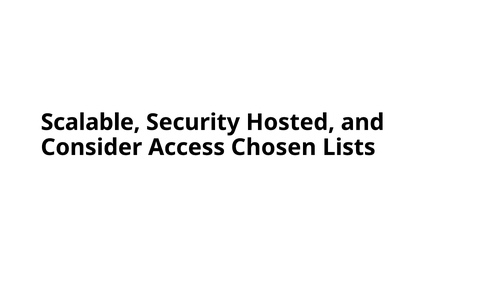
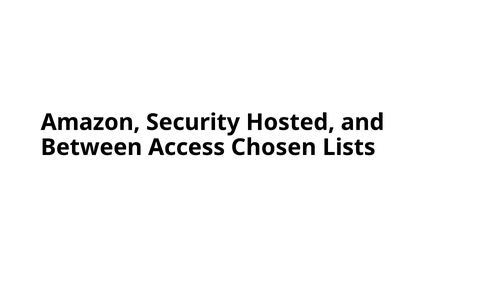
Scalable: Scalable -> Amazon
Consider: Consider -> Between
